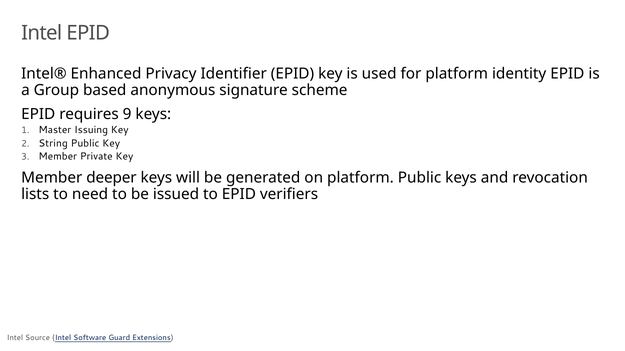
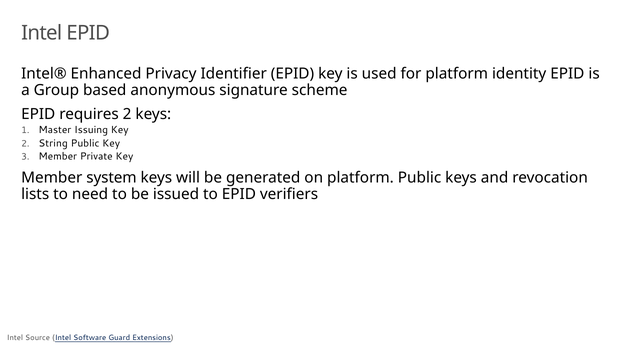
requires 9: 9 -> 2
deeper: deeper -> system
